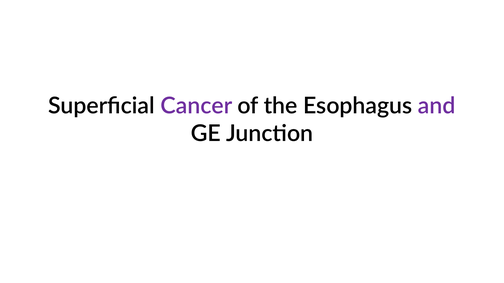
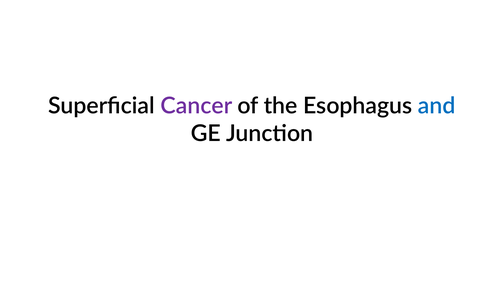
and colour: purple -> blue
